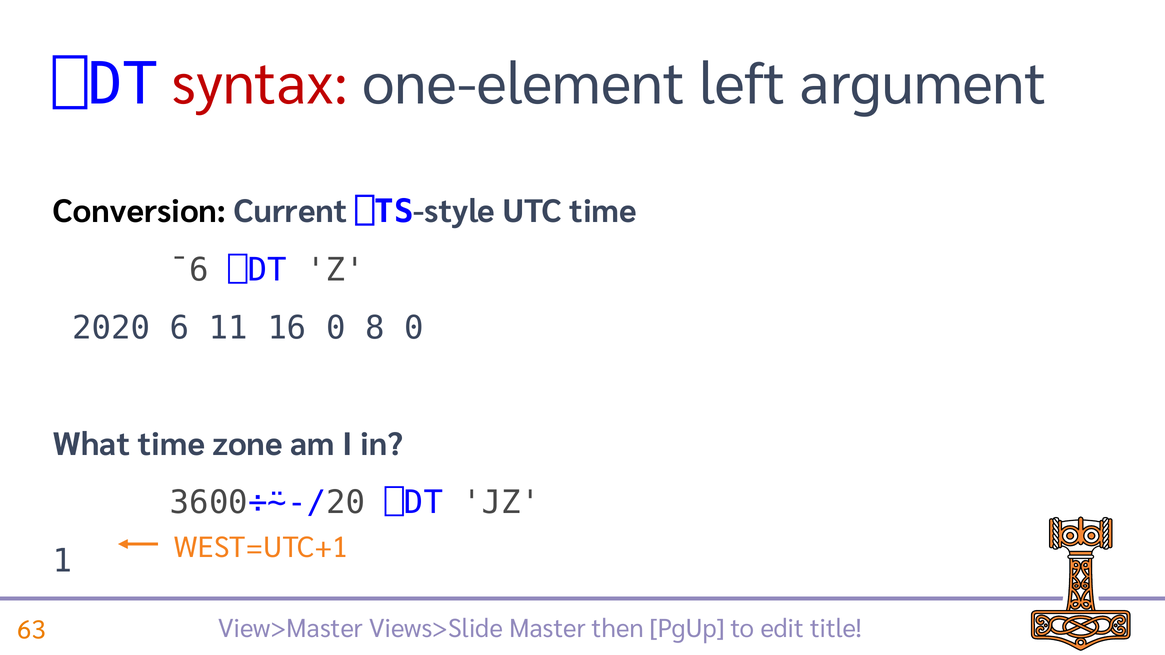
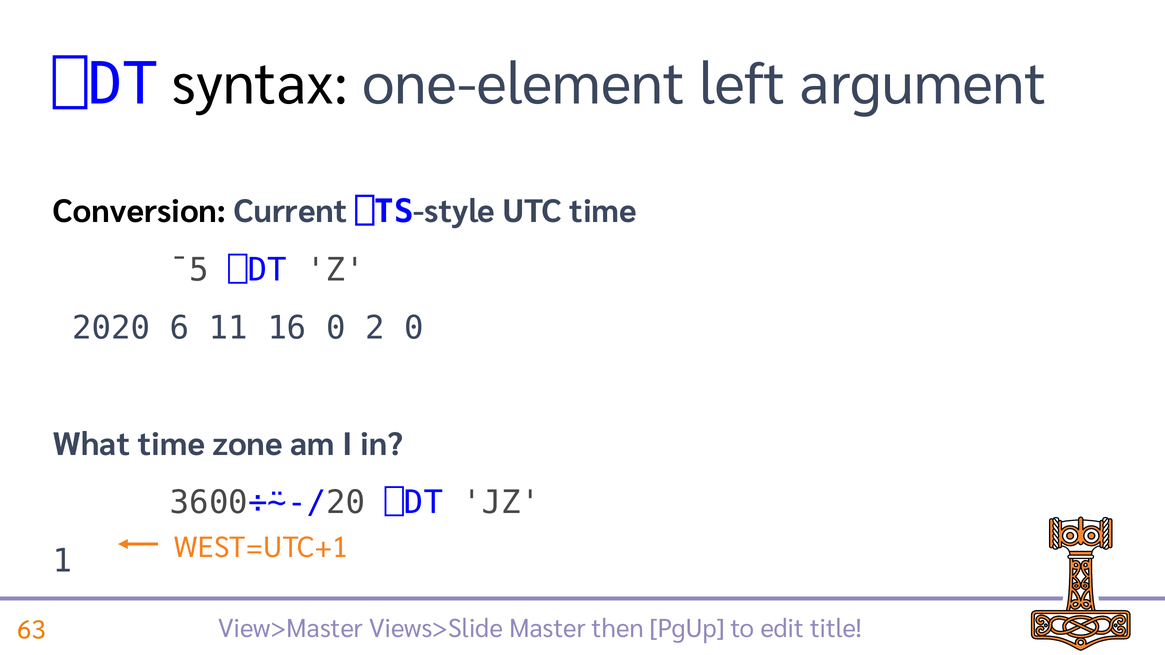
syntax colour: red -> black
¯6: ¯6 -> ¯5
8: 8 -> 2
